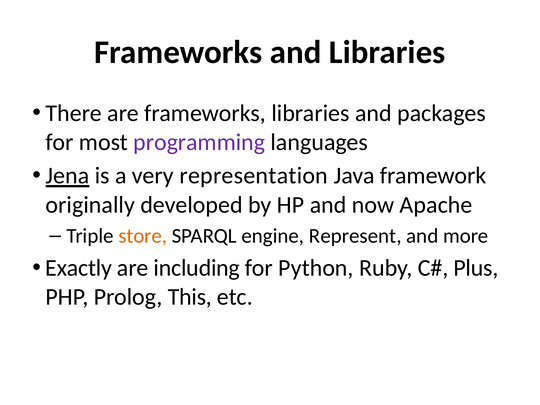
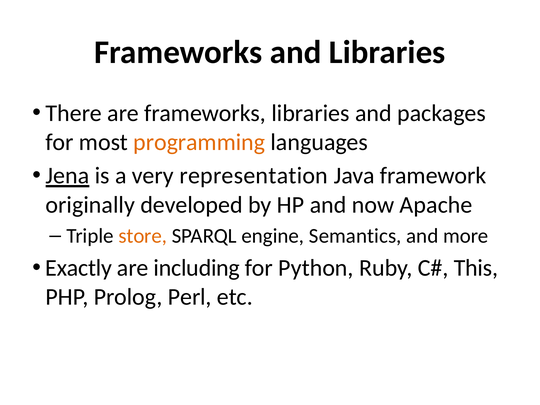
programming colour: purple -> orange
Represent: Represent -> Semantics
Plus: Plus -> This
This: This -> Perl
